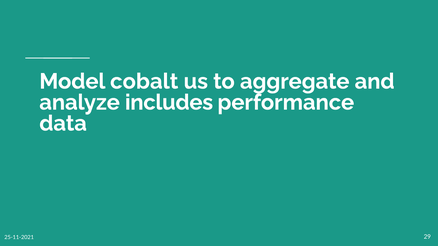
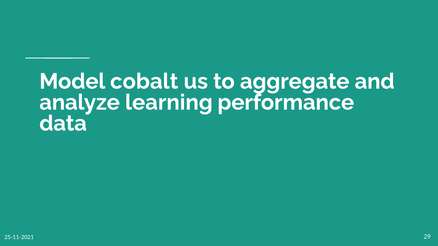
includes: includes -> learning
